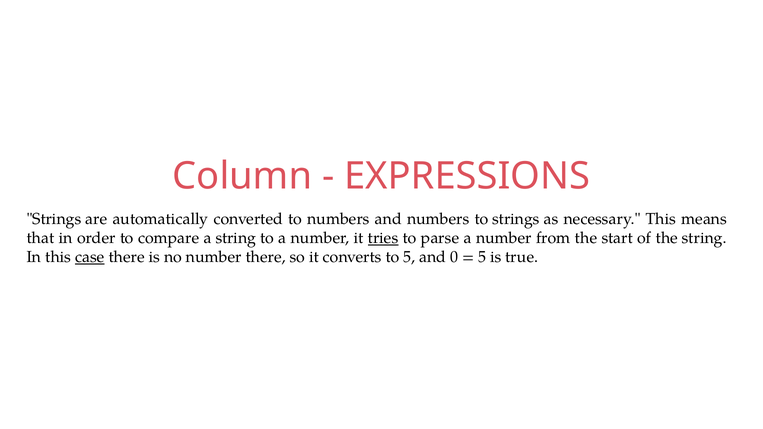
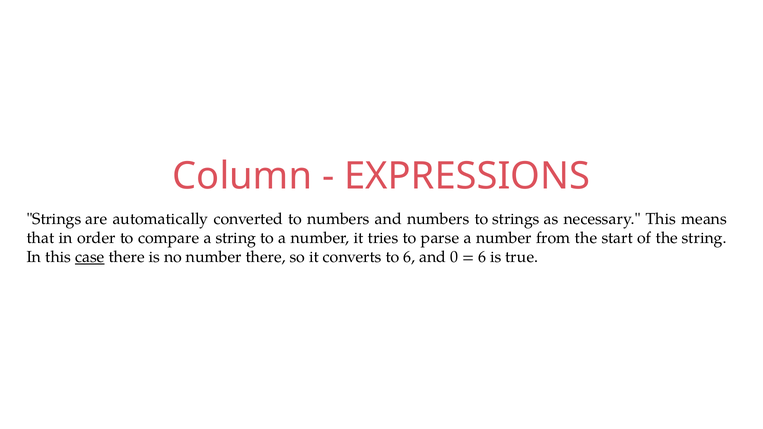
tries underline: present -> none
to 5: 5 -> 6
5 at (482, 257): 5 -> 6
